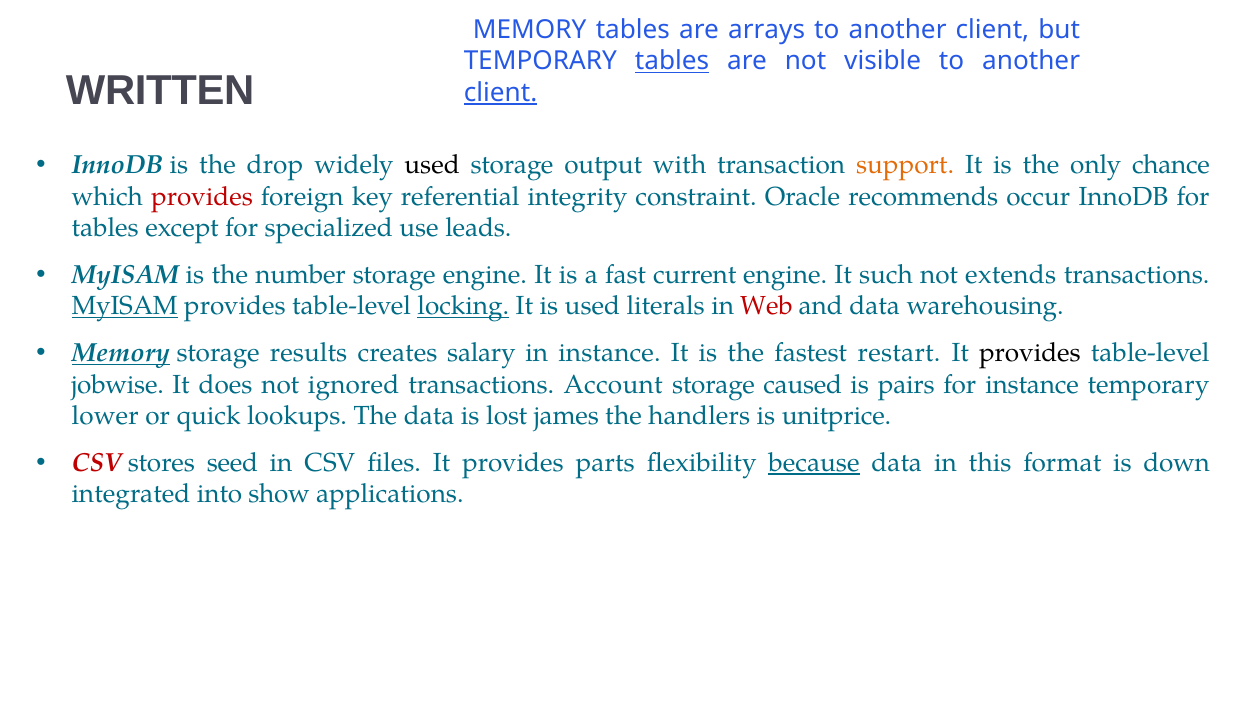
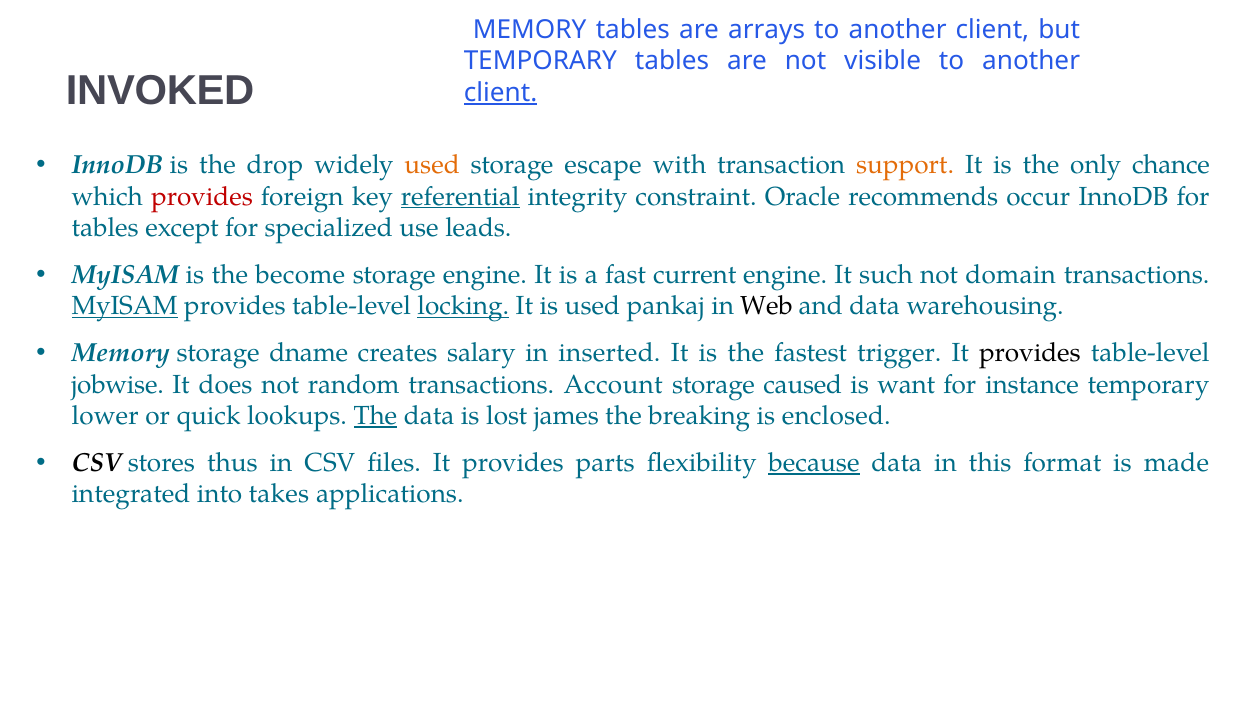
tables at (672, 61) underline: present -> none
WRITTEN: WRITTEN -> INVOKED
used at (432, 165) colour: black -> orange
output: output -> escape
referential underline: none -> present
number: number -> become
extends: extends -> domain
literals: literals -> pankaj
Web colour: red -> black
Memory at (121, 353) underline: present -> none
results: results -> dname
in instance: instance -> inserted
restart: restart -> trigger
ignored: ignored -> random
pairs: pairs -> want
The at (375, 416) underline: none -> present
handlers: handlers -> breaking
unitprice: unitprice -> enclosed
CSV at (97, 463) colour: red -> black
seed: seed -> thus
down: down -> made
show: show -> takes
